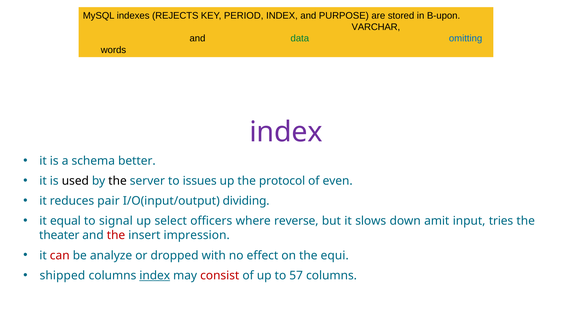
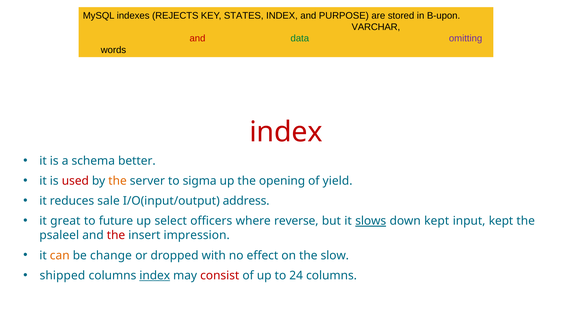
PERIOD: PERIOD -> STATES
and at (197, 38) colour: black -> red
omitting colour: blue -> purple
index at (286, 132) colour: purple -> red
used colour: black -> red
the at (118, 181) colour: black -> orange
issues: issues -> sigma
protocol: protocol -> opening
even: even -> yield
pair: pair -> sale
dividing: dividing -> address
equal: equal -> great
signal: signal -> future
slows underline: none -> present
down amit: amit -> kept
input tries: tries -> kept
theater: theater -> psaleel
can colour: red -> orange
analyze: analyze -> change
equi: equi -> slow
57: 57 -> 24
